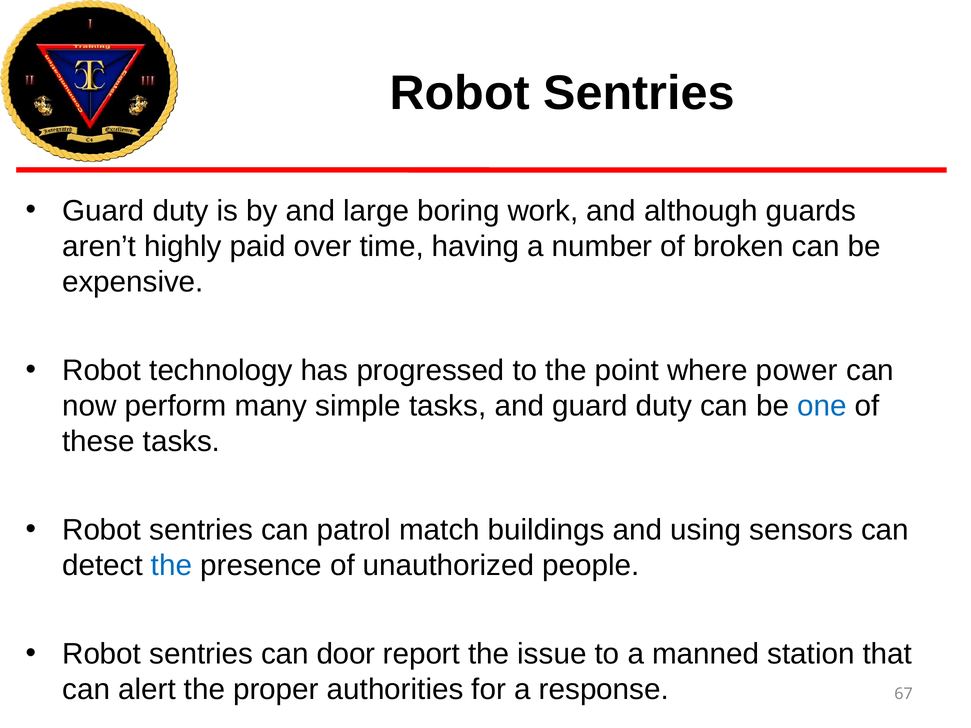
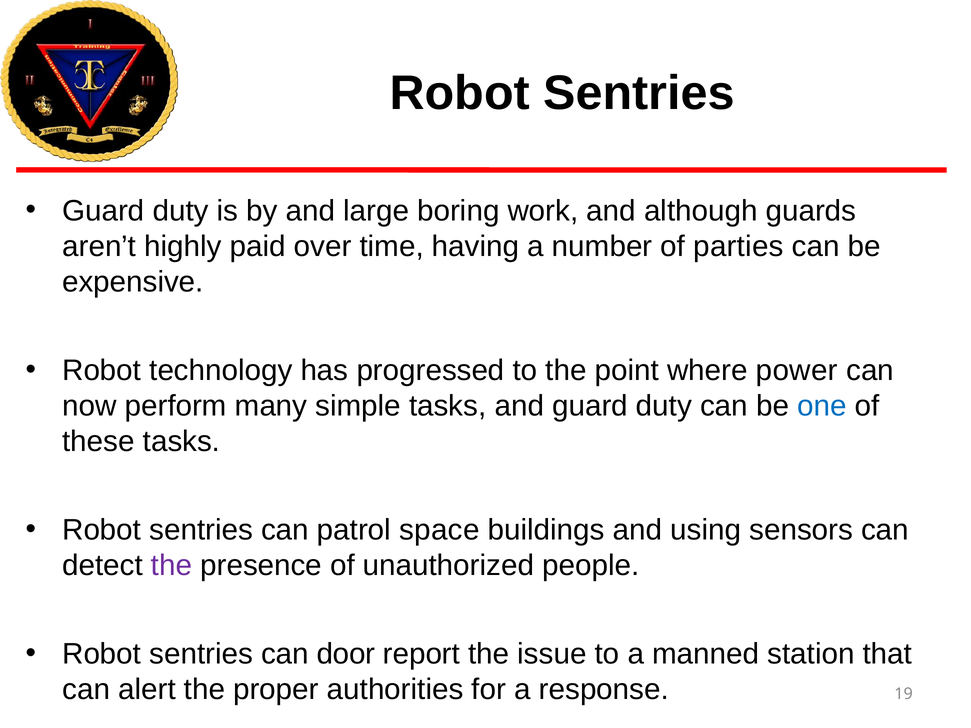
broken: broken -> parties
match: match -> space
the at (172, 566) colour: blue -> purple
67: 67 -> 19
